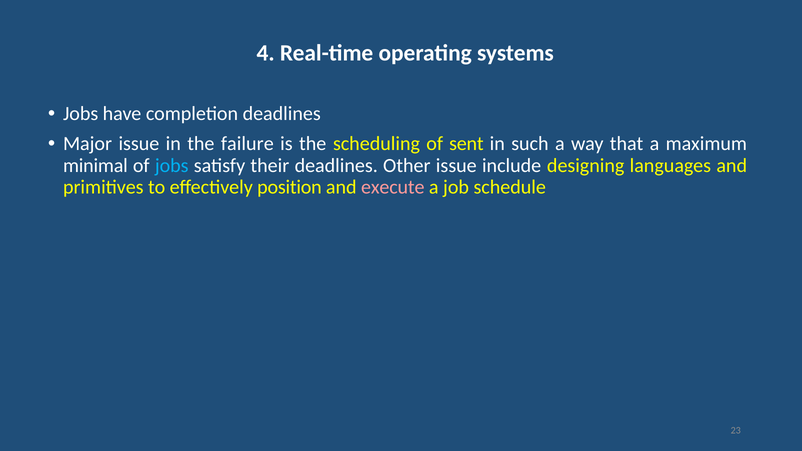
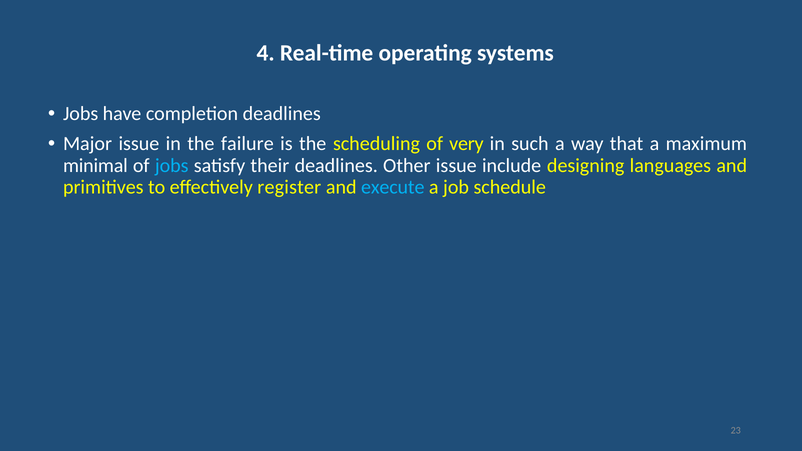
sent: sent -> very
position: position -> register
execute colour: pink -> light blue
